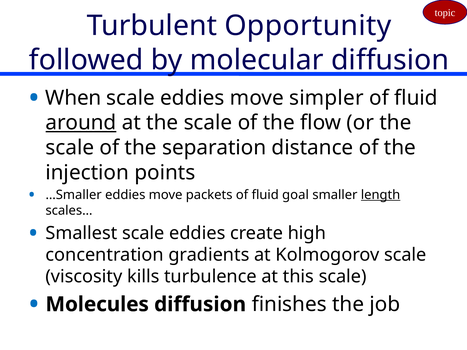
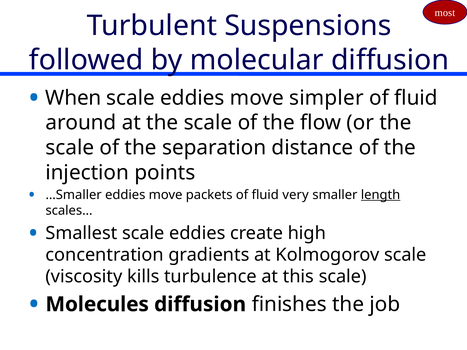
topic: topic -> most
Opportunity: Opportunity -> Suspensions
around underline: present -> none
goal: goal -> very
